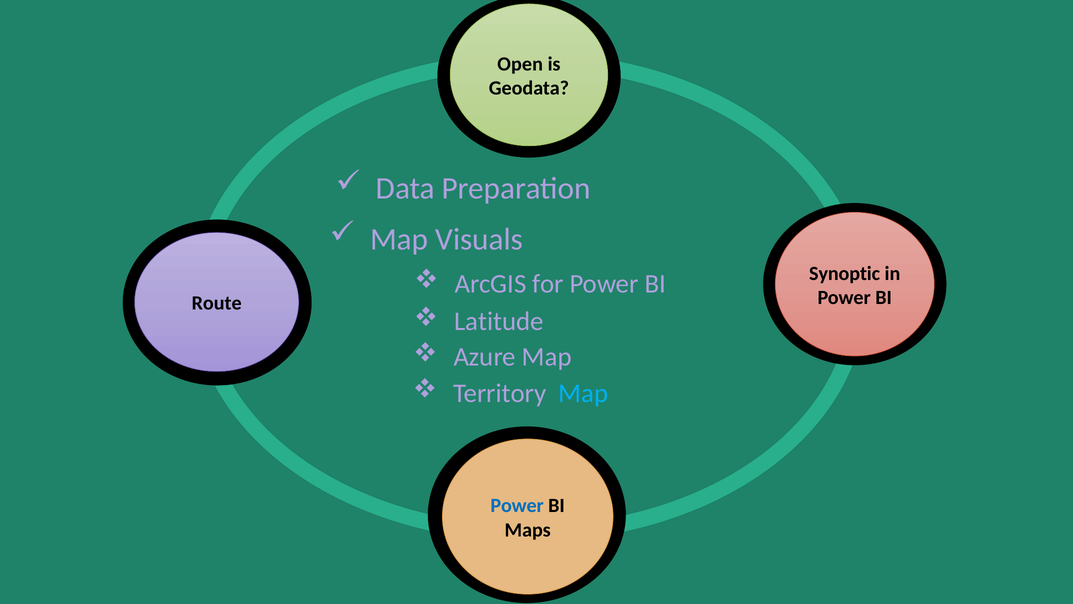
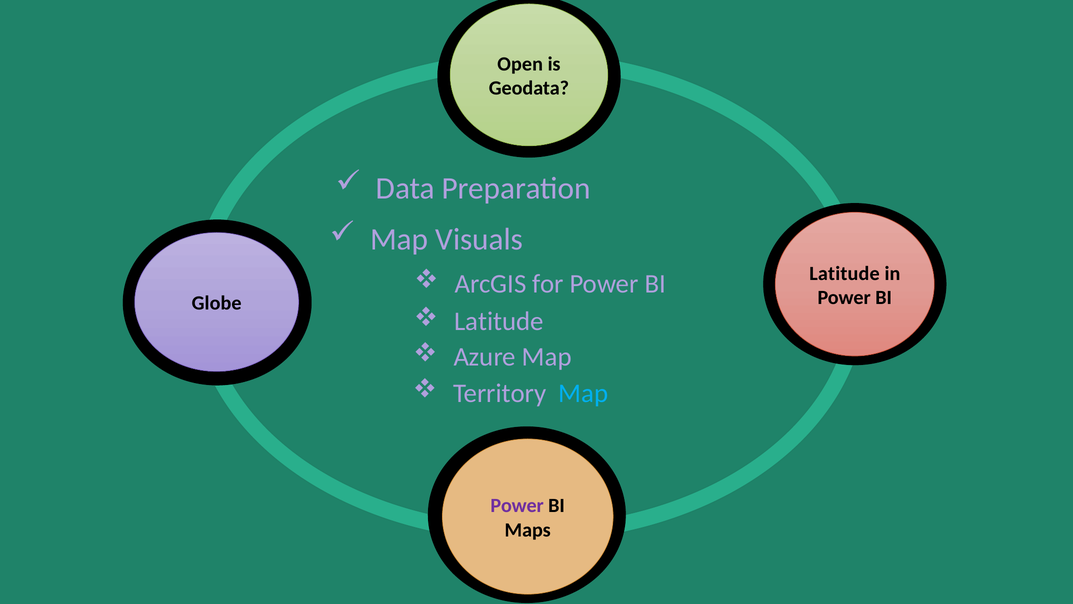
Synoptic at (845, 273): Synoptic -> Latitude
Route: Route -> Globe
Power at (517, 505) colour: blue -> purple
